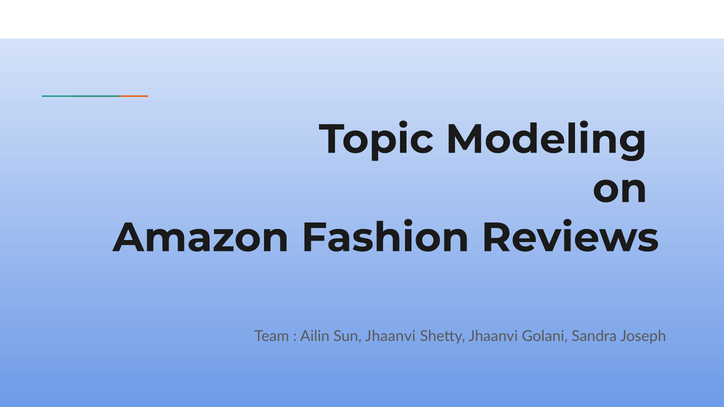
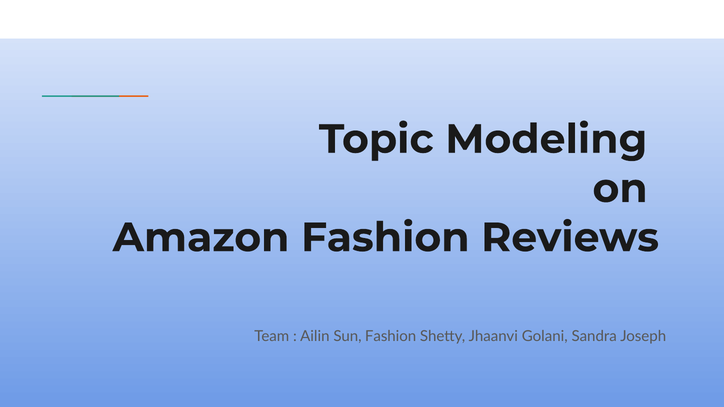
Sun Jhaanvi: Jhaanvi -> Fashion
